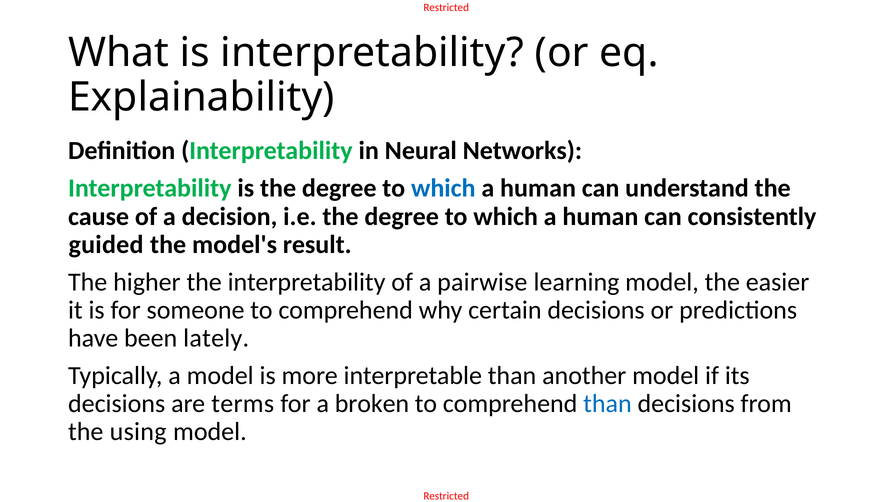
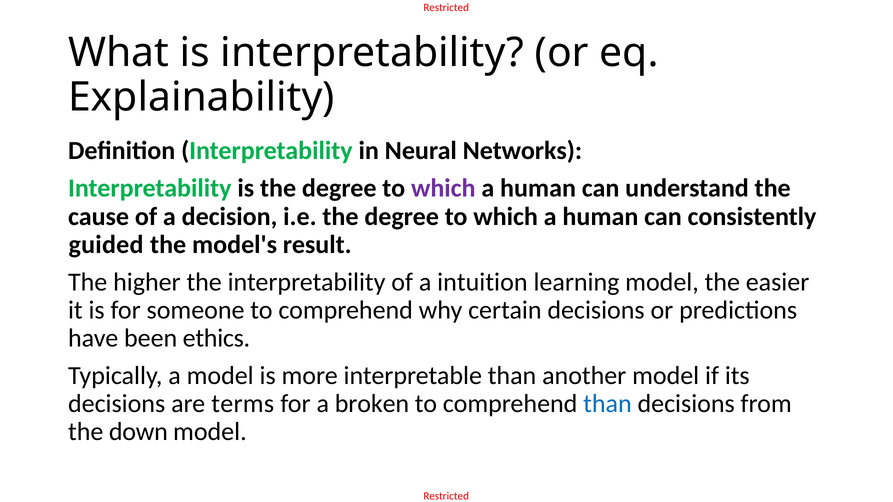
which at (443, 188) colour: blue -> purple
pairwise: pairwise -> intuition
lately: lately -> ethics
using: using -> down
